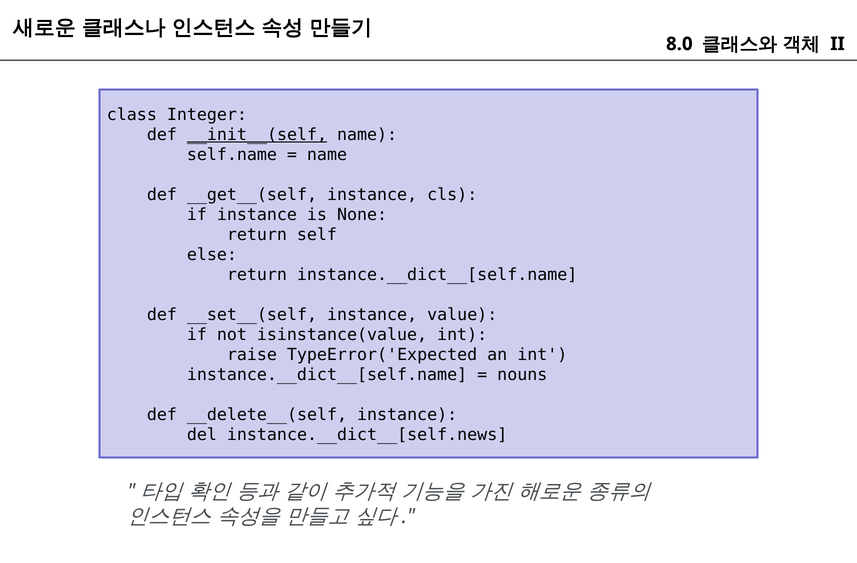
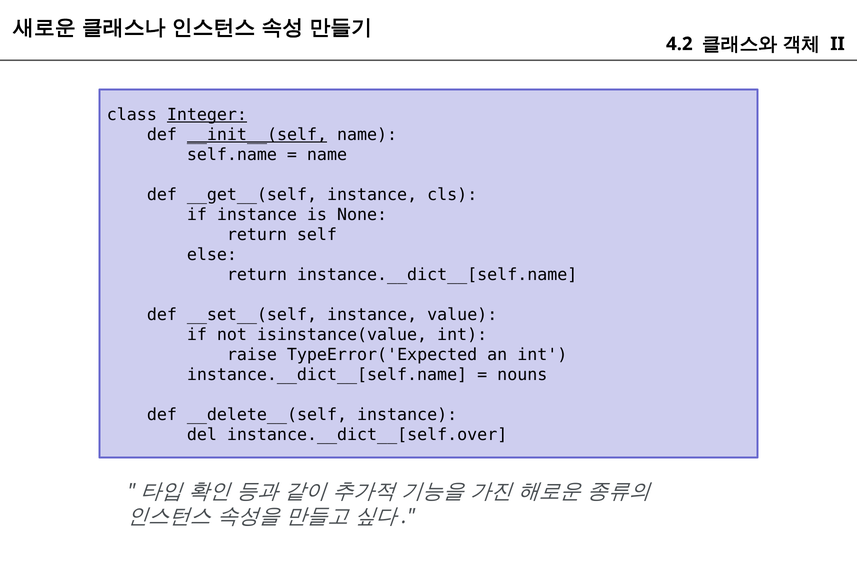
8.0: 8.0 -> 4.2
Integer underline: none -> present
instance.__dict__[self.news: instance.__dict__[self.news -> instance.__dict__[self.over
